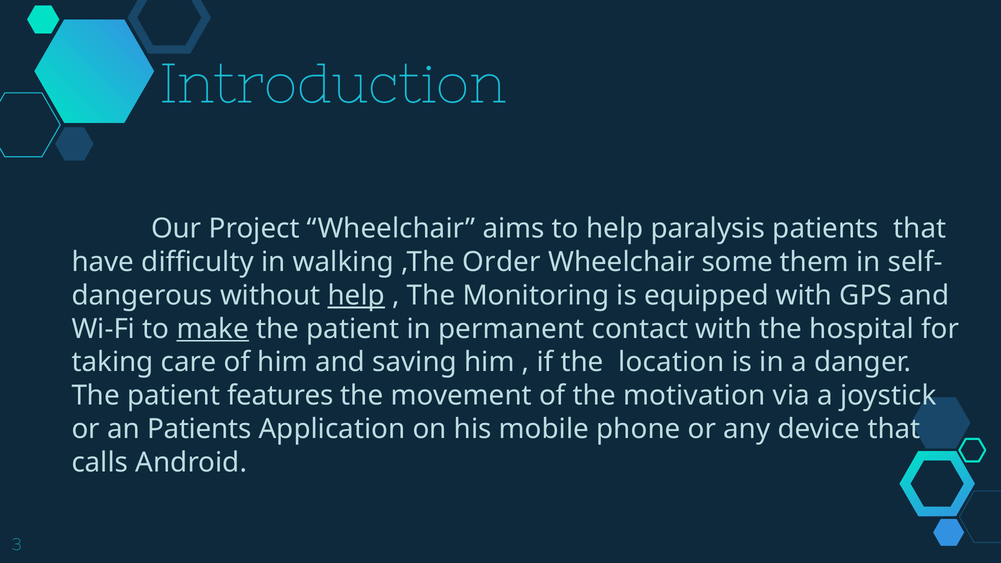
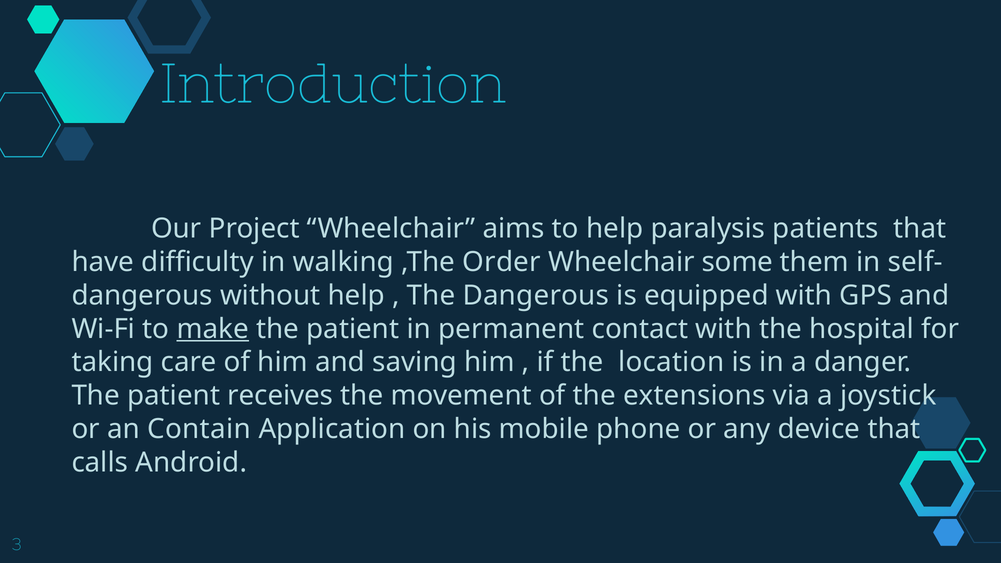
help at (356, 296) underline: present -> none
The Monitoring: Monitoring -> Dangerous
features: features -> receives
motivation: motivation -> extensions
an Patients: Patients -> Contain
